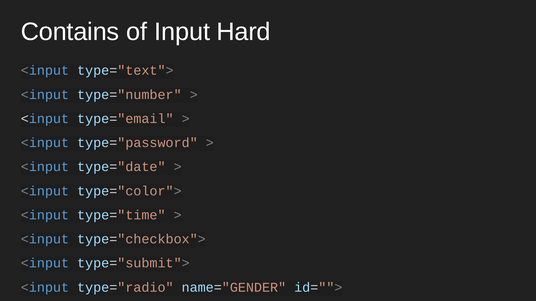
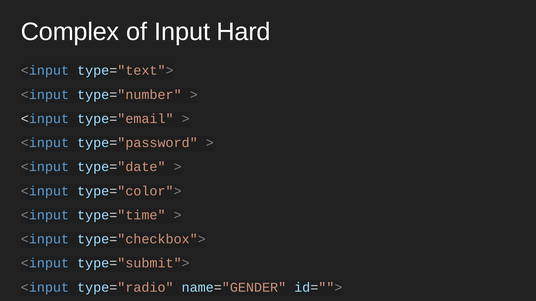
Contains: Contains -> Complex
